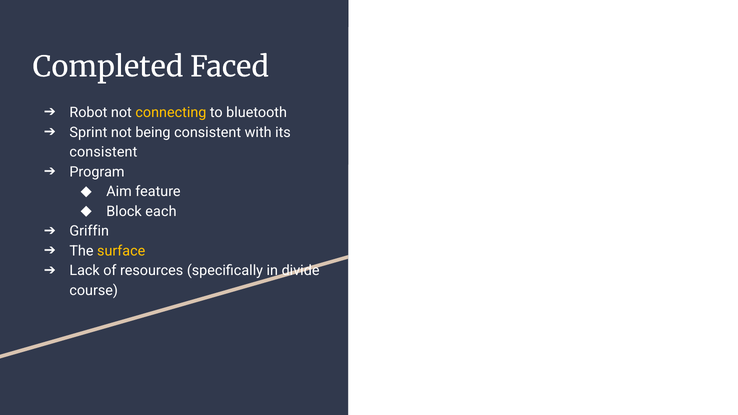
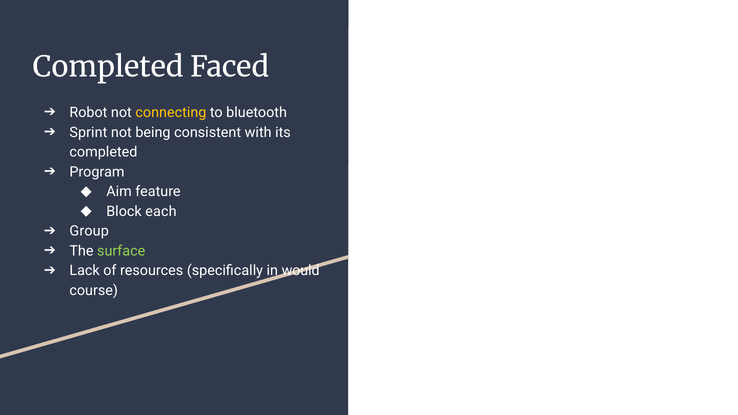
consistent at (103, 152): consistent -> completed
Griffin: Griffin -> Group
surface colour: yellow -> light green
divide: divide -> would
